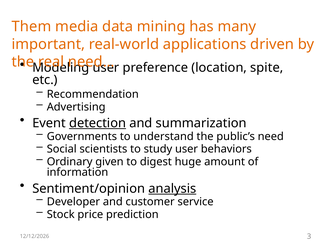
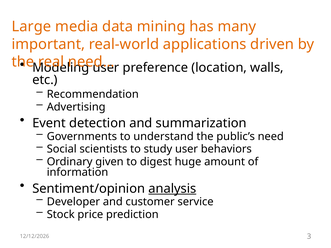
Them: Them -> Large
spite: spite -> walls
detection underline: present -> none
